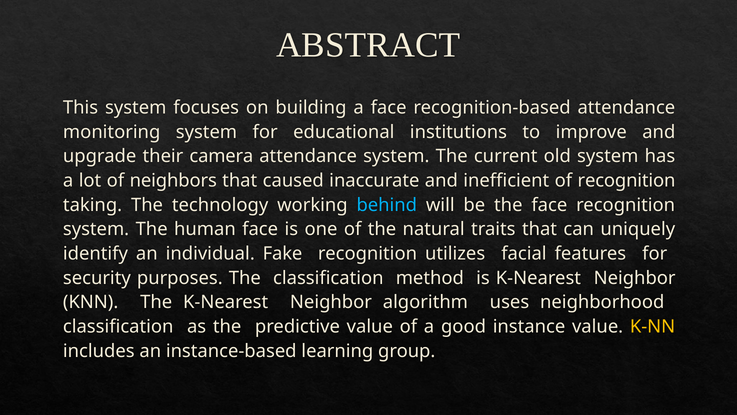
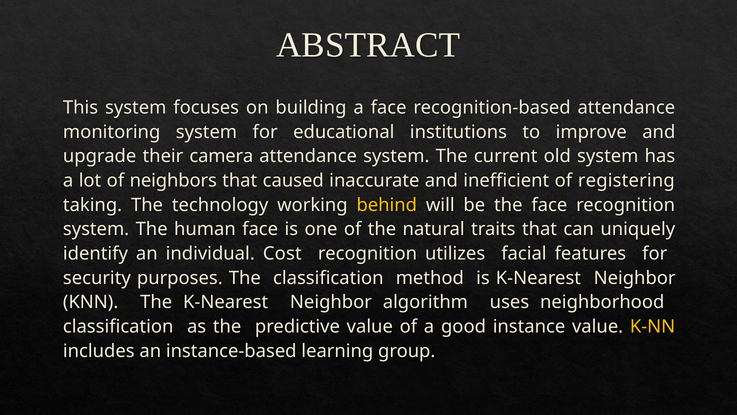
of recognition: recognition -> registering
behind colour: light blue -> yellow
Fake: Fake -> Cost
